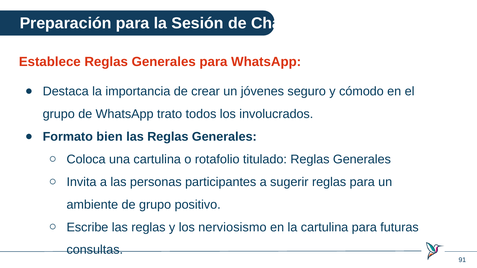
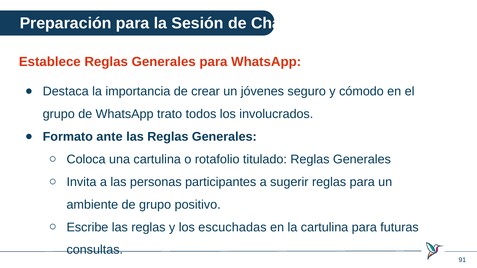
bien: bien -> ante
nerviosismo: nerviosismo -> escuchadas
